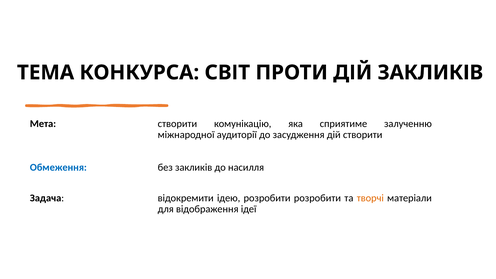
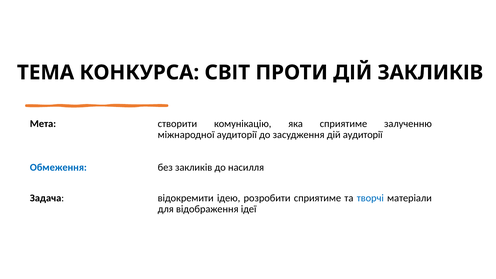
дій створити: створити -> аудиторії
розробити розробити: розробити -> сприятиме
творчі colour: orange -> blue
